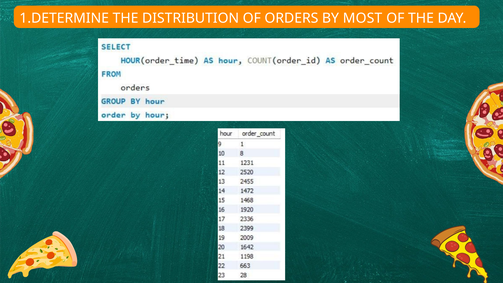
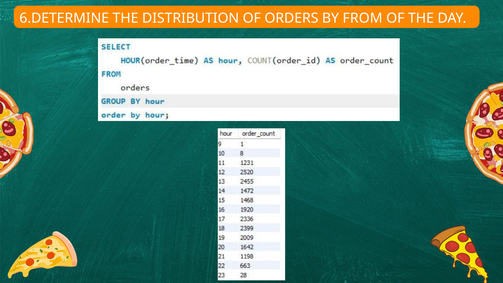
1.DETERMINE: 1.DETERMINE -> 6.DETERMINE
MOST: MOST -> FROM
